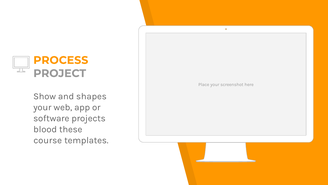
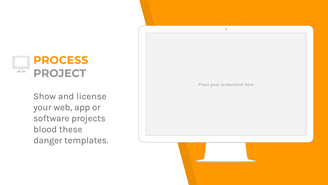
shapes: shapes -> license
course: course -> danger
